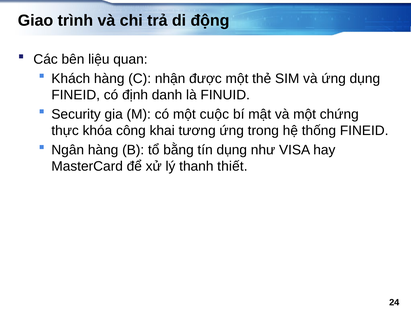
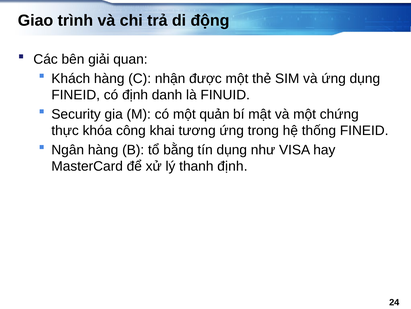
liệu: liệu -> giải
cuộc: cuộc -> quản
thanh thiết: thiết -> định
